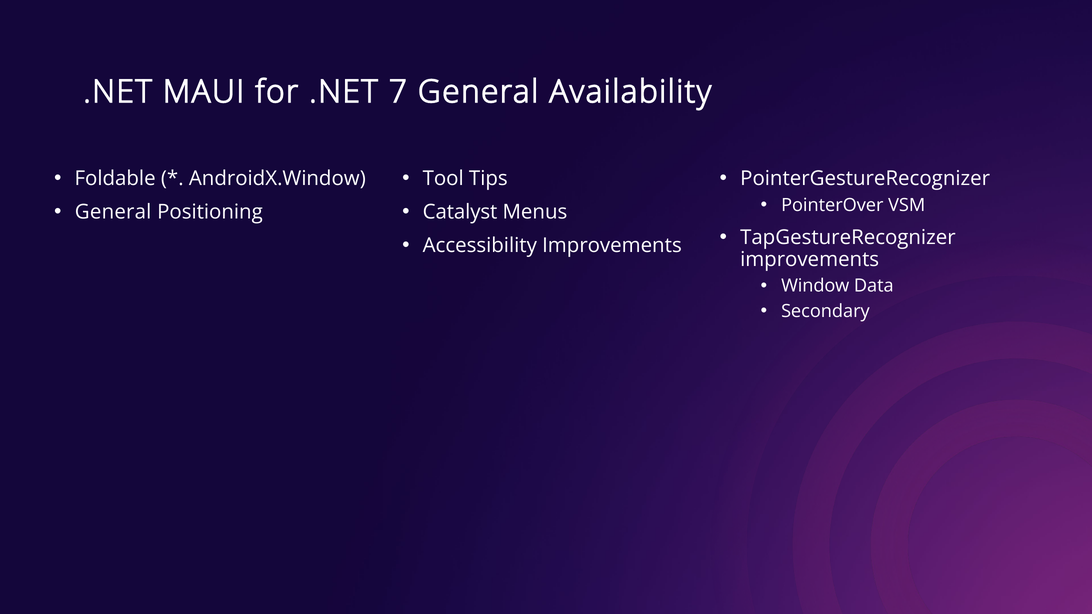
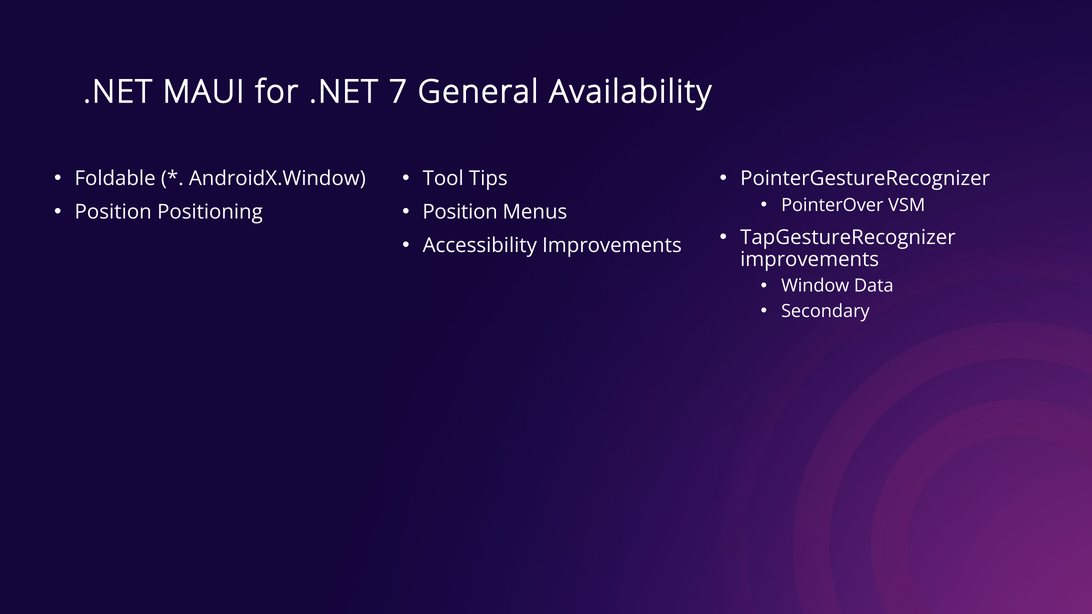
General at (113, 212): General -> Position
Catalyst at (460, 212): Catalyst -> Position
